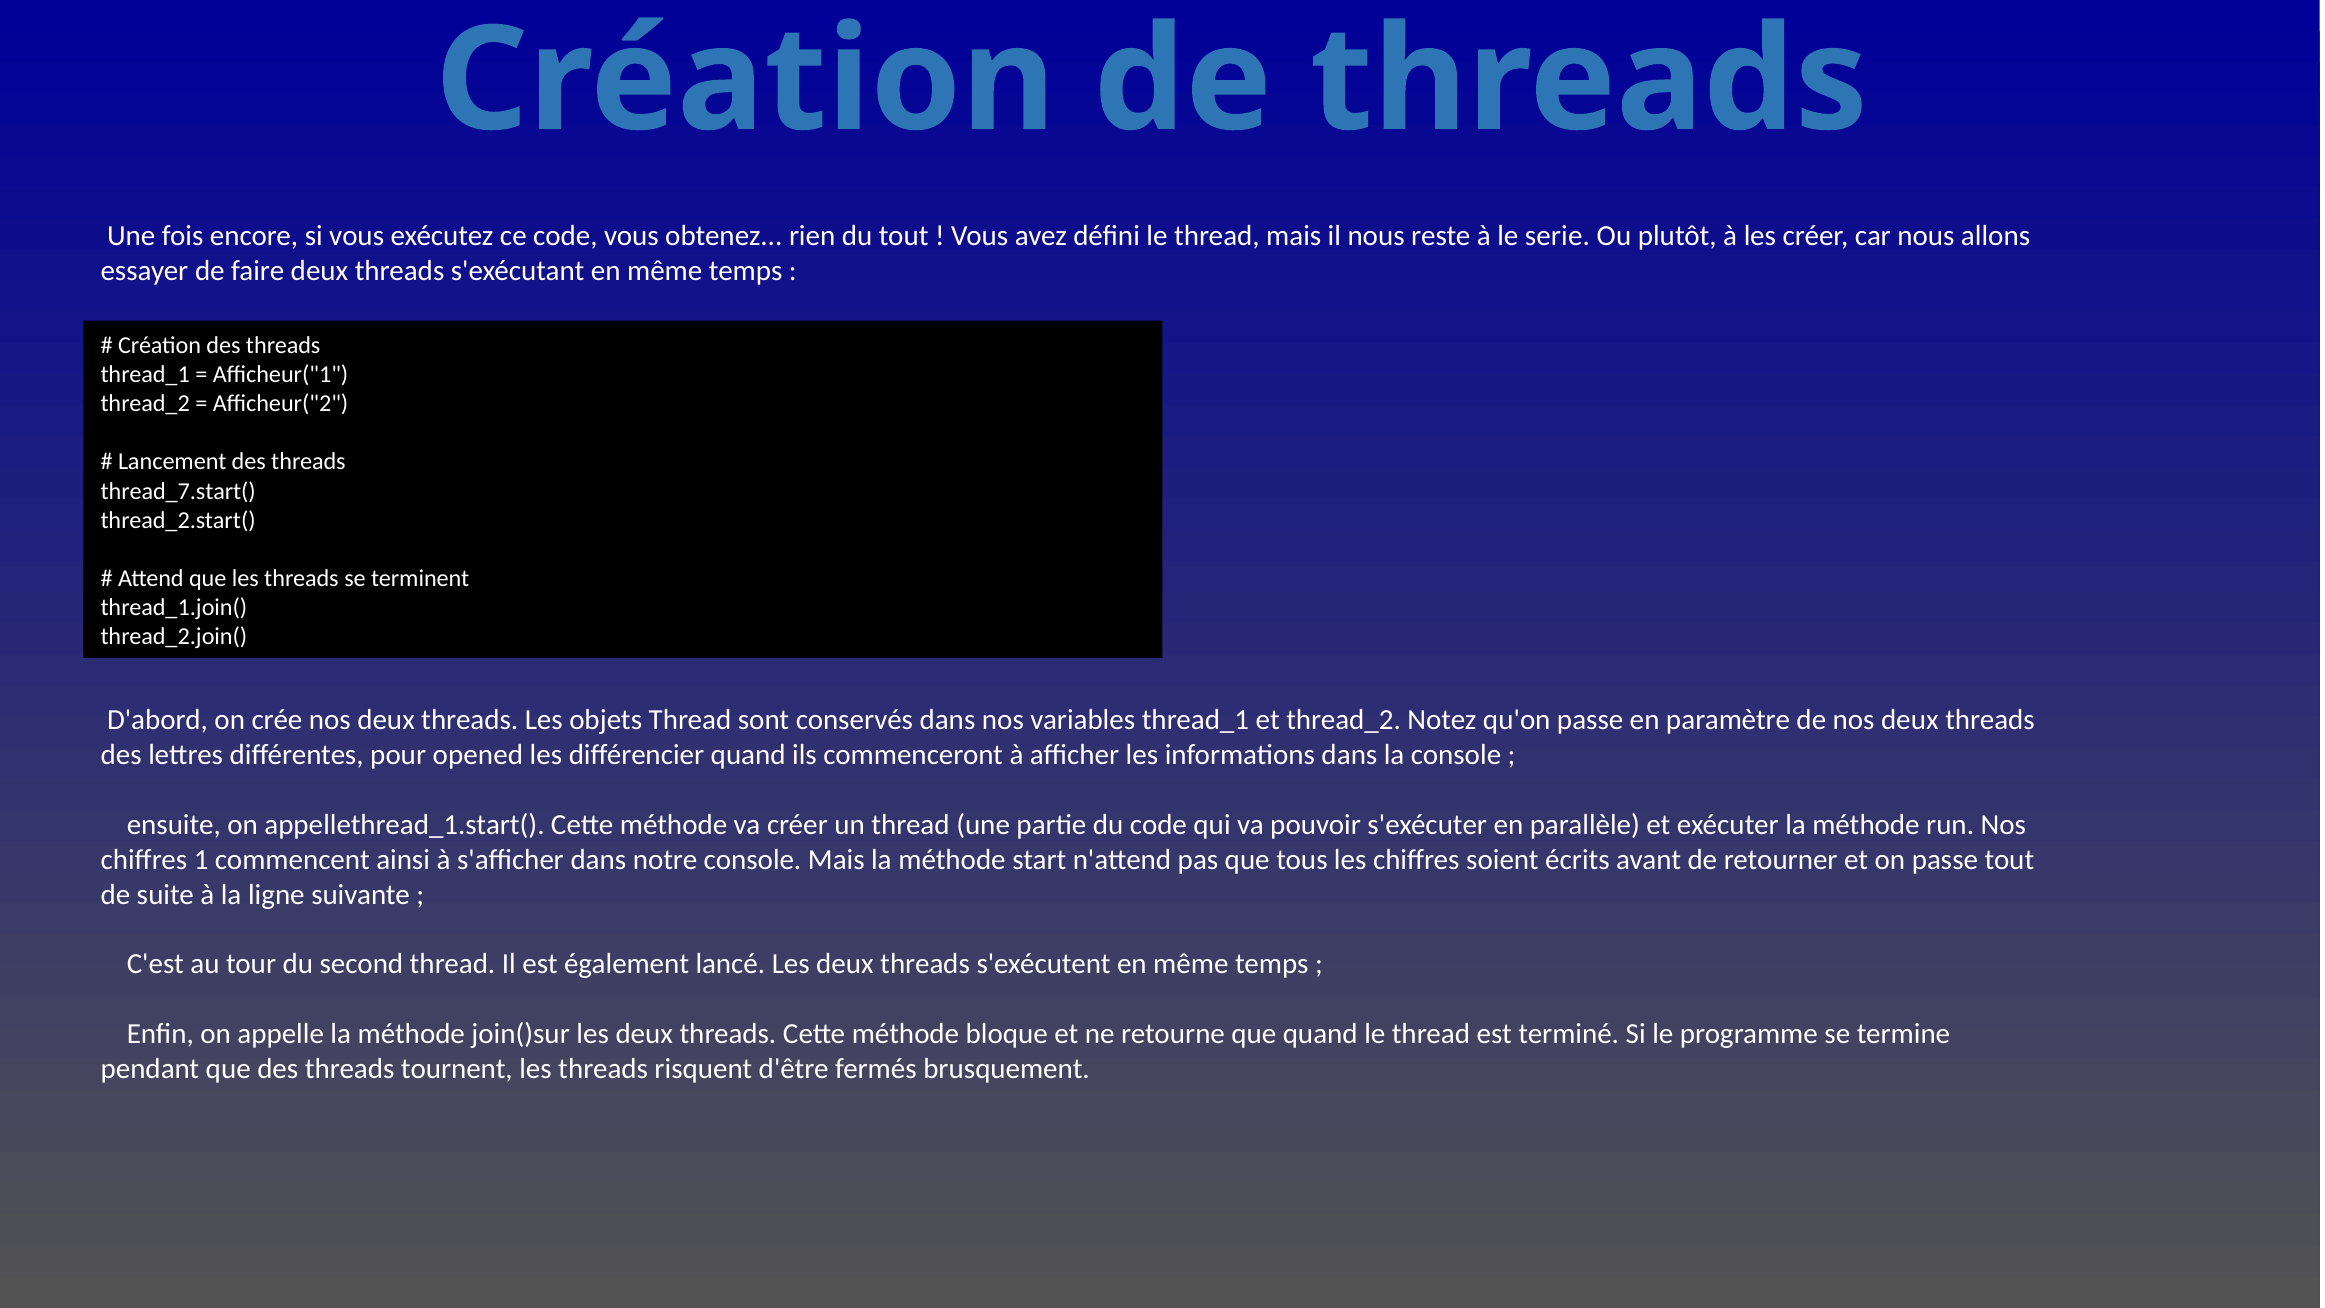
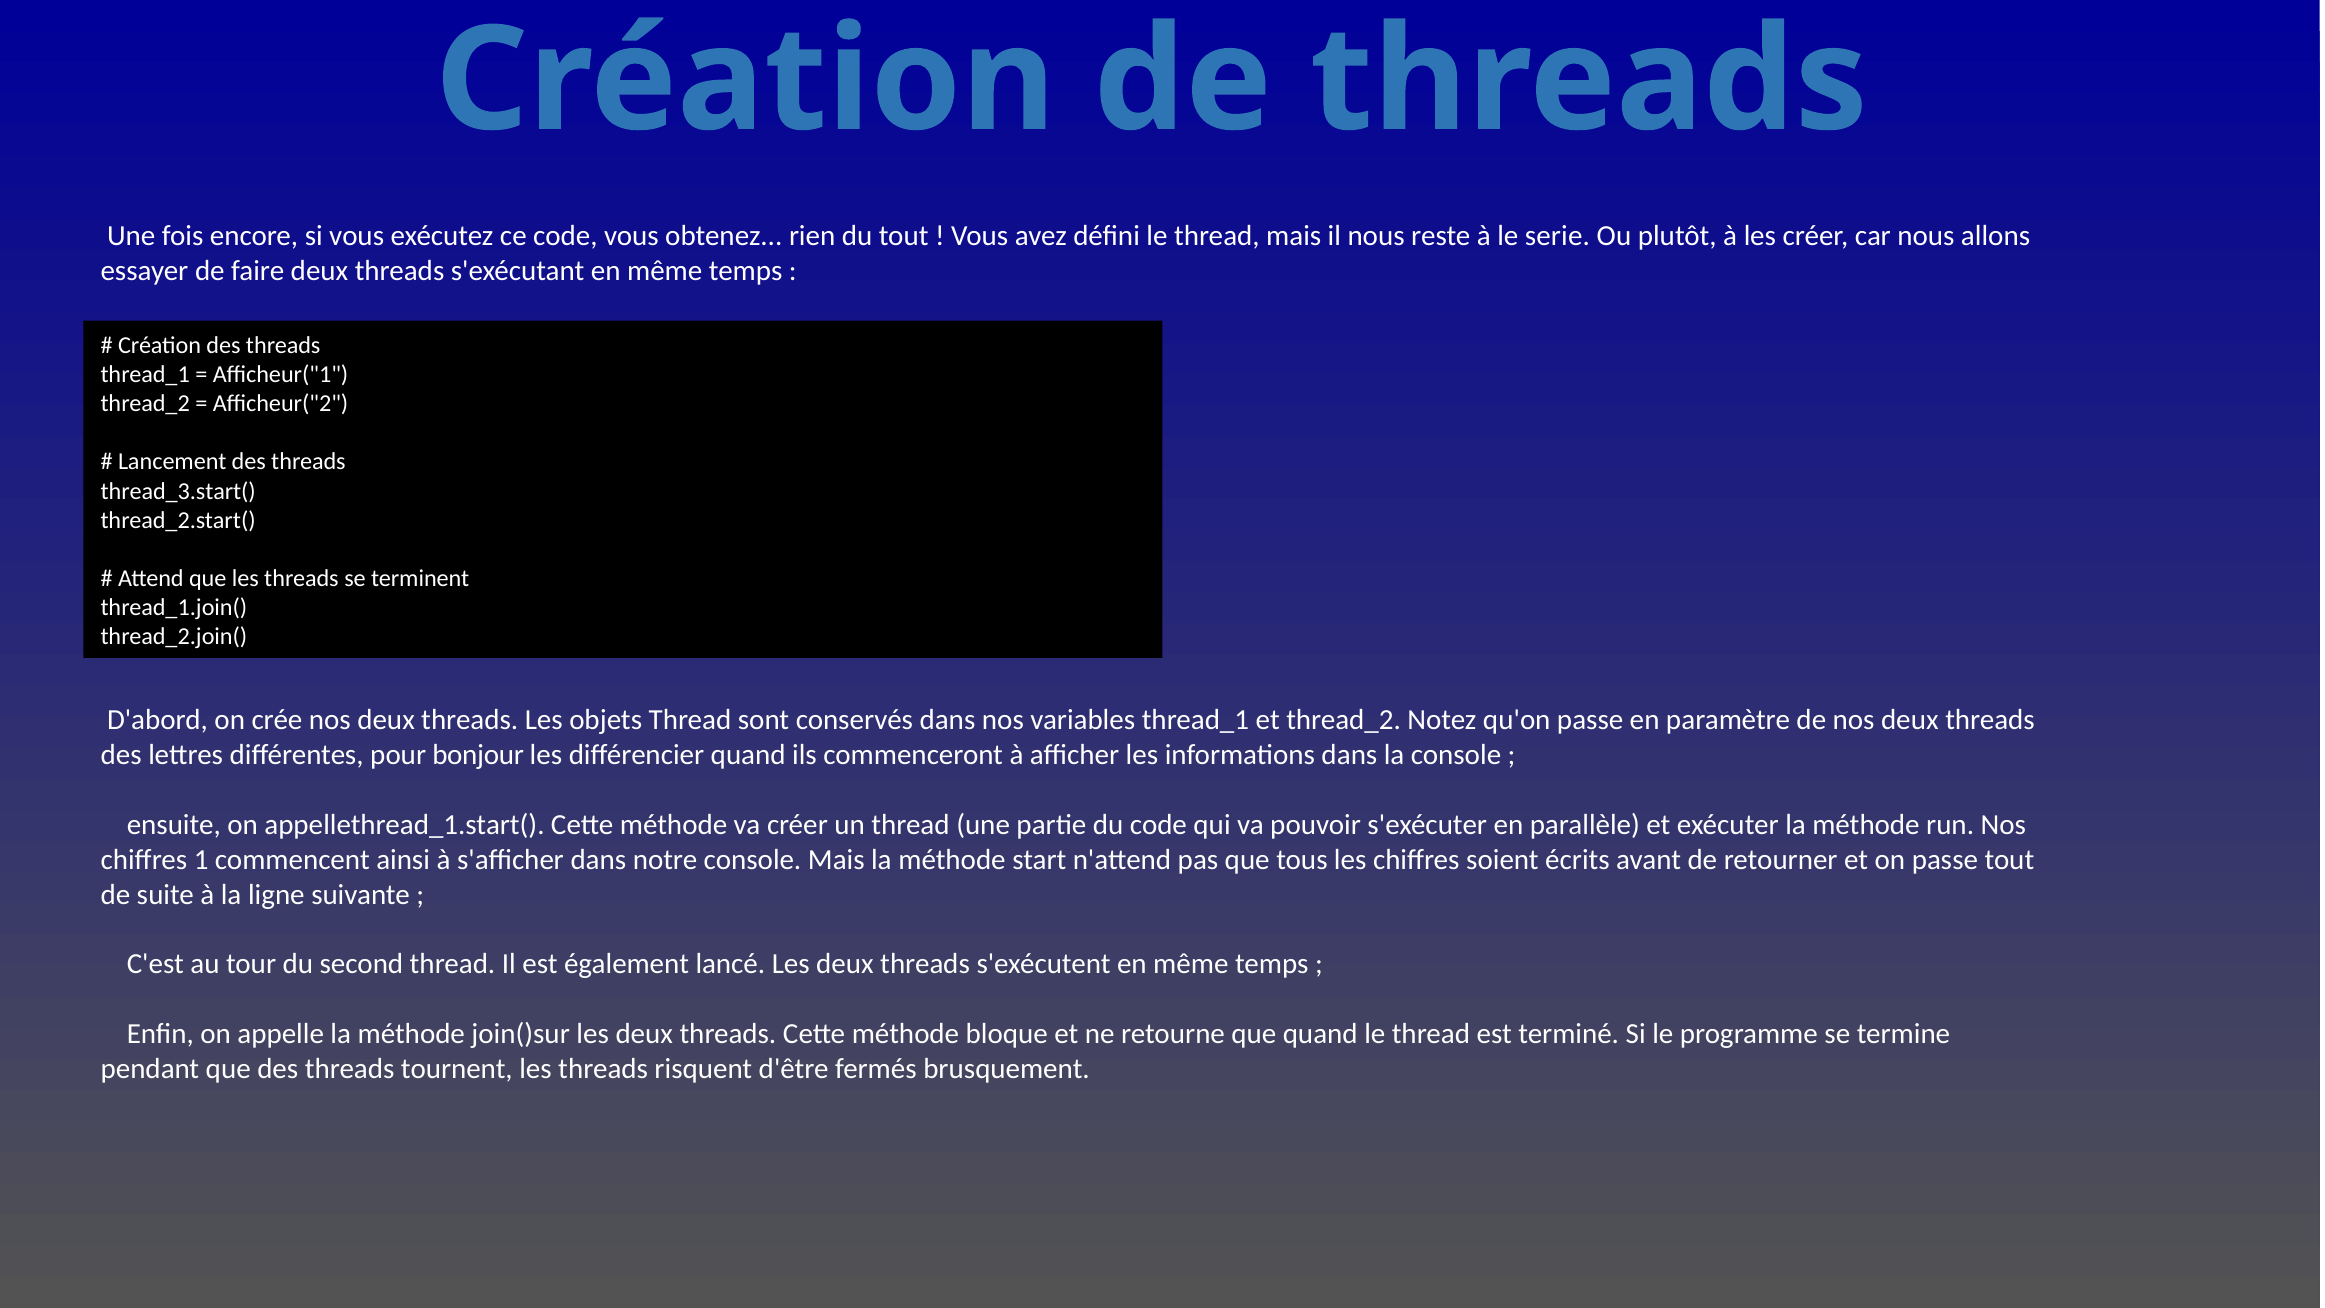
thread_7.start(: thread_7.start( -> thread_3.start(
opened: opened -> bonjour
